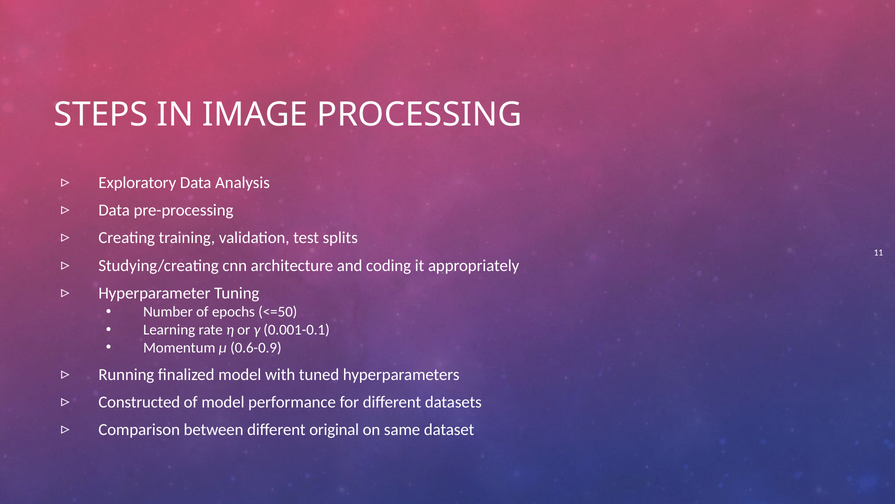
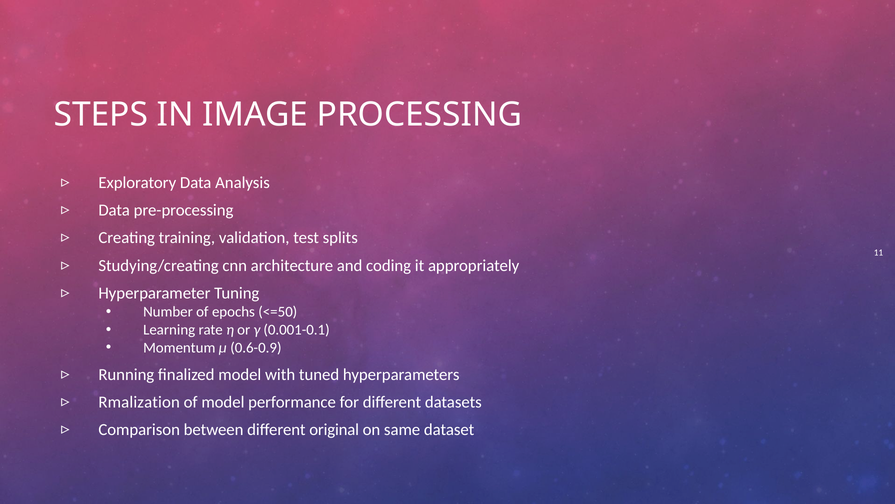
Constructed: Constructed -> Rmalization
